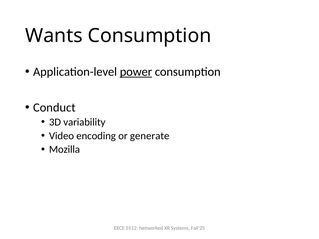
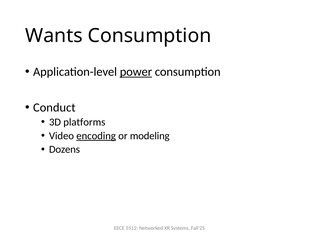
variability: variability -> platforms
encoding underline: none -> present
generate: generate -> modeling
Mozilla: Mozilla -> Dozens
